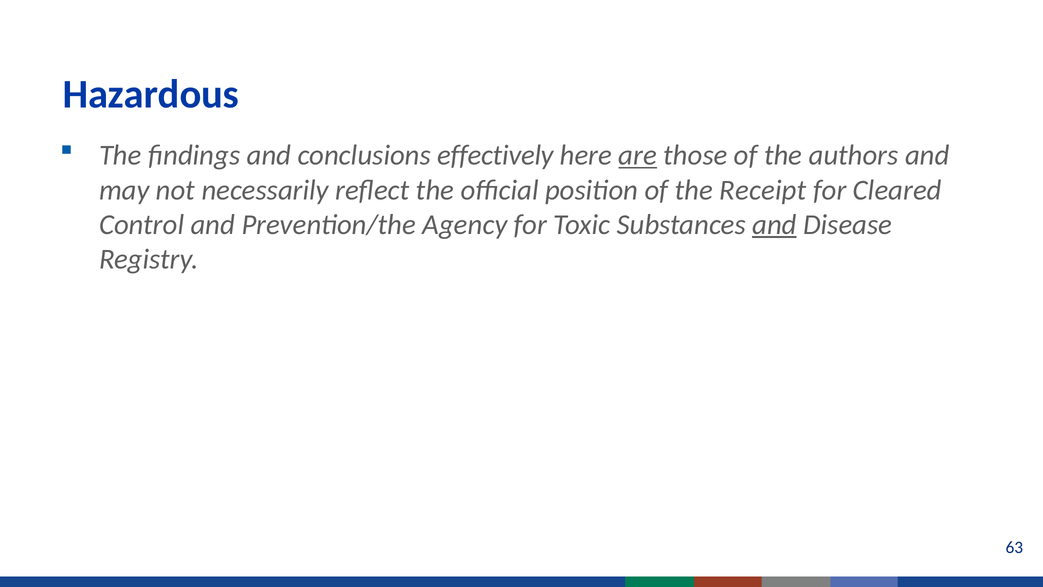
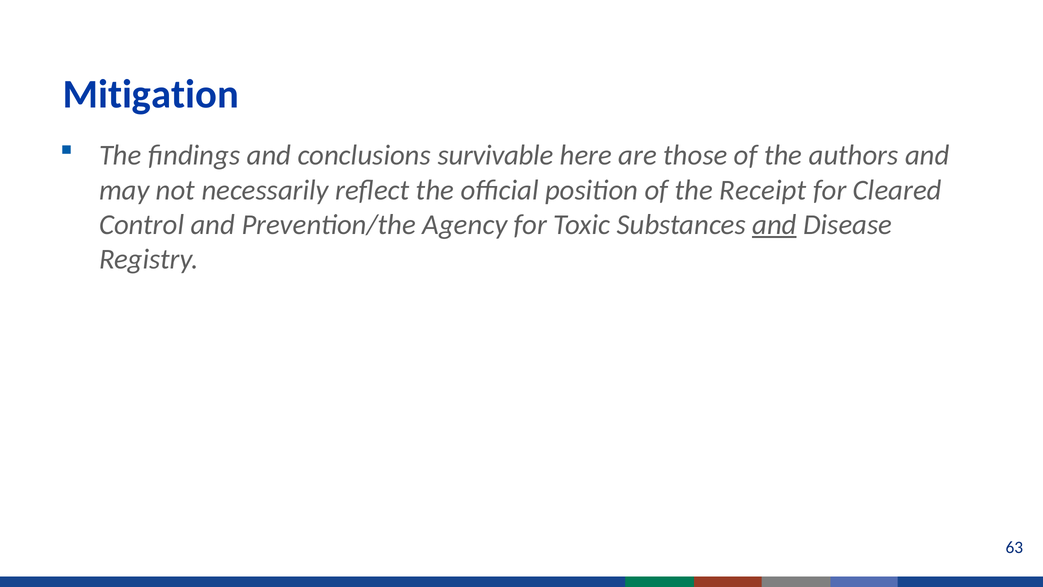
Hazardous: Hazardous -> Mitigation
effectively: effectively -> survivable
are underline: present -> none
